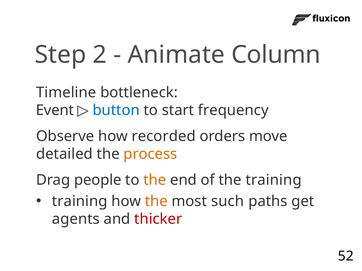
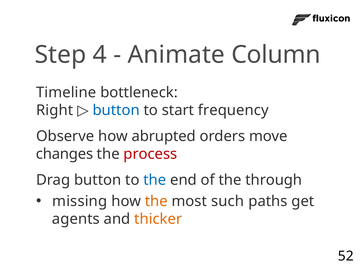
2: 2 -> 4
Event: Event -> Right
recorded: recorded -> abrupted
detailed: detailed -> changes
process colour: orange -> red
Drag people: people -> button
the at (155, 180) colour: orange -> blue
the training: training -> through
training at (80, 202): training -> missing
thicker colour: red -> orange
